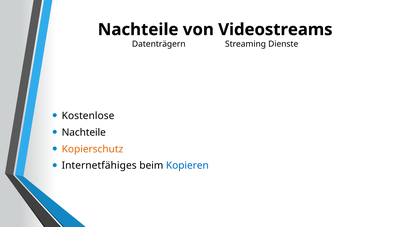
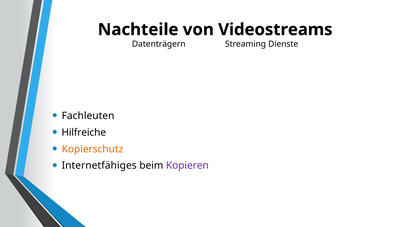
Kostenlose: Kostenlose -> Fachleuten
Nachteile at (84, 133): Nachteile -> Hilfreiche
Kopieren colour: blue -> purple
